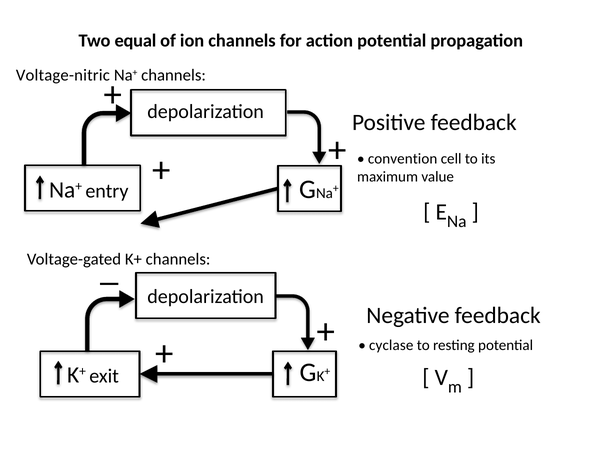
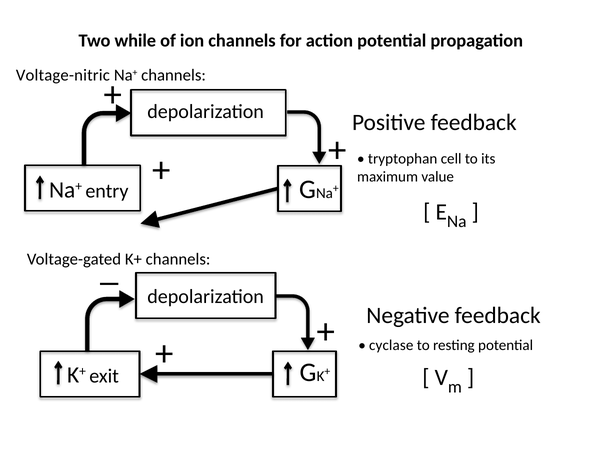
equal: equal -> while
convention: convention -> tryptophan
